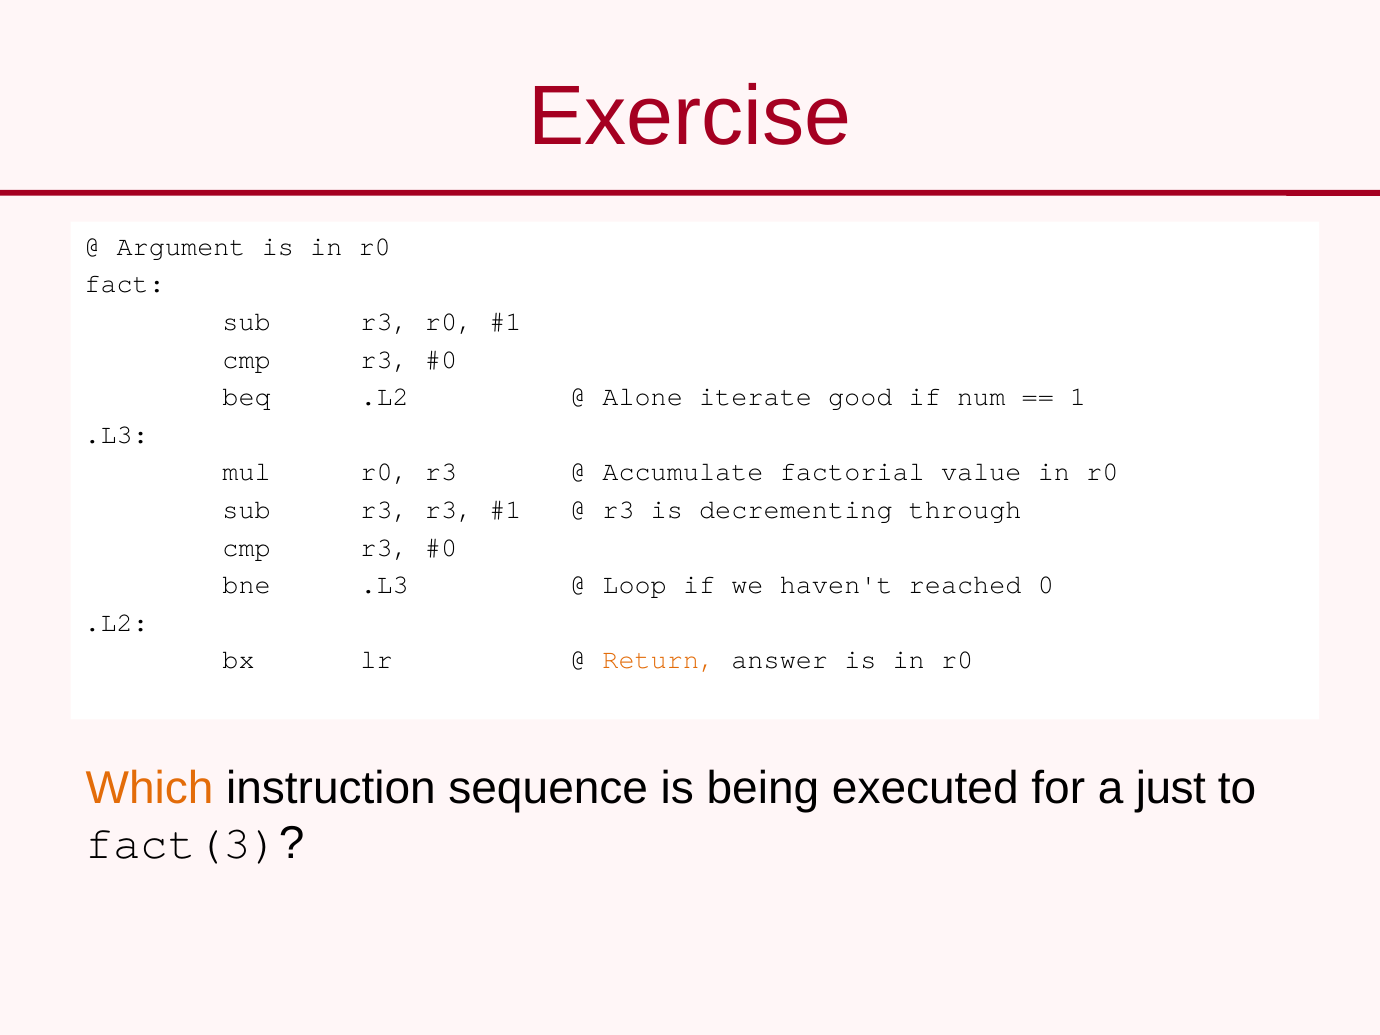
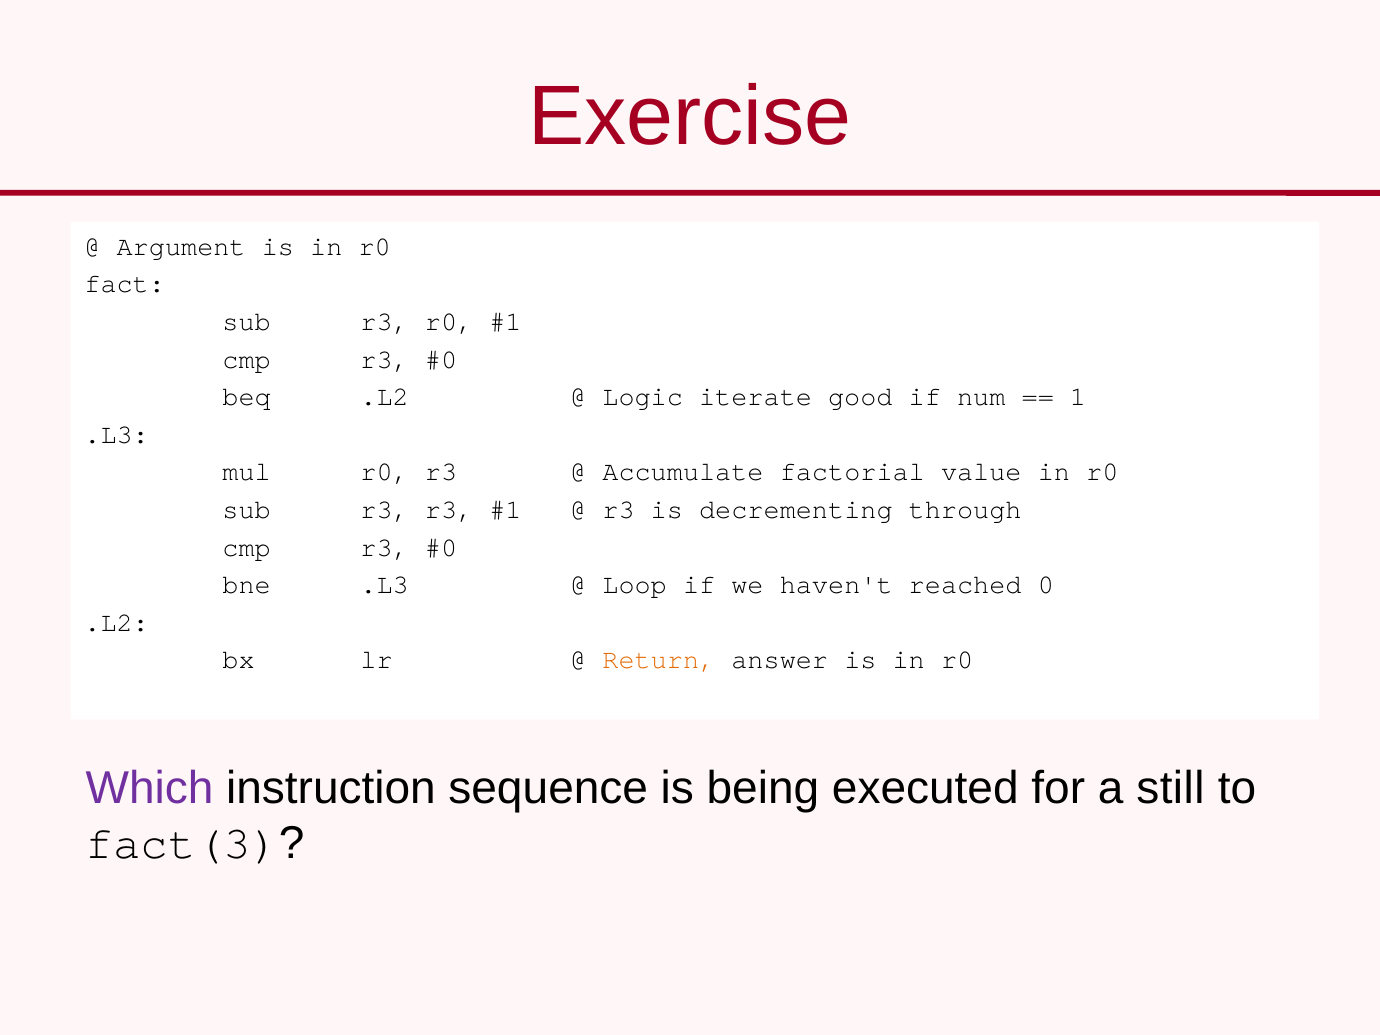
Alone: Alone -> Logic
Which colour: orange -> purple
just: just -> still
